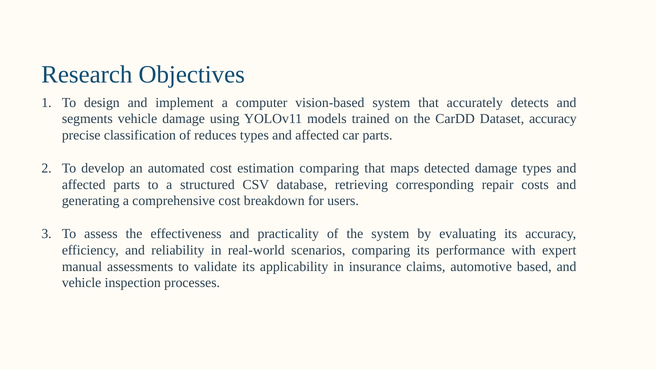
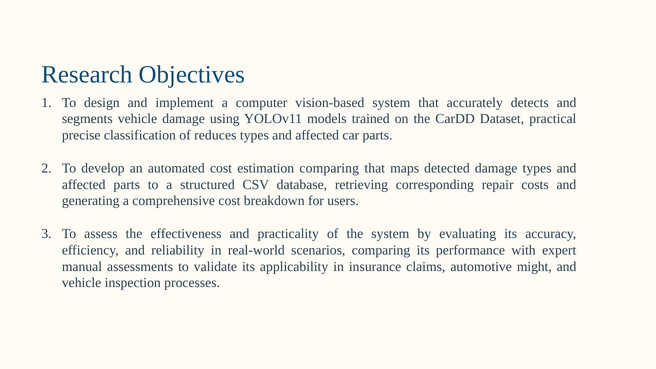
Dataset accuracy: accuracy -> practical
based: based -> might
